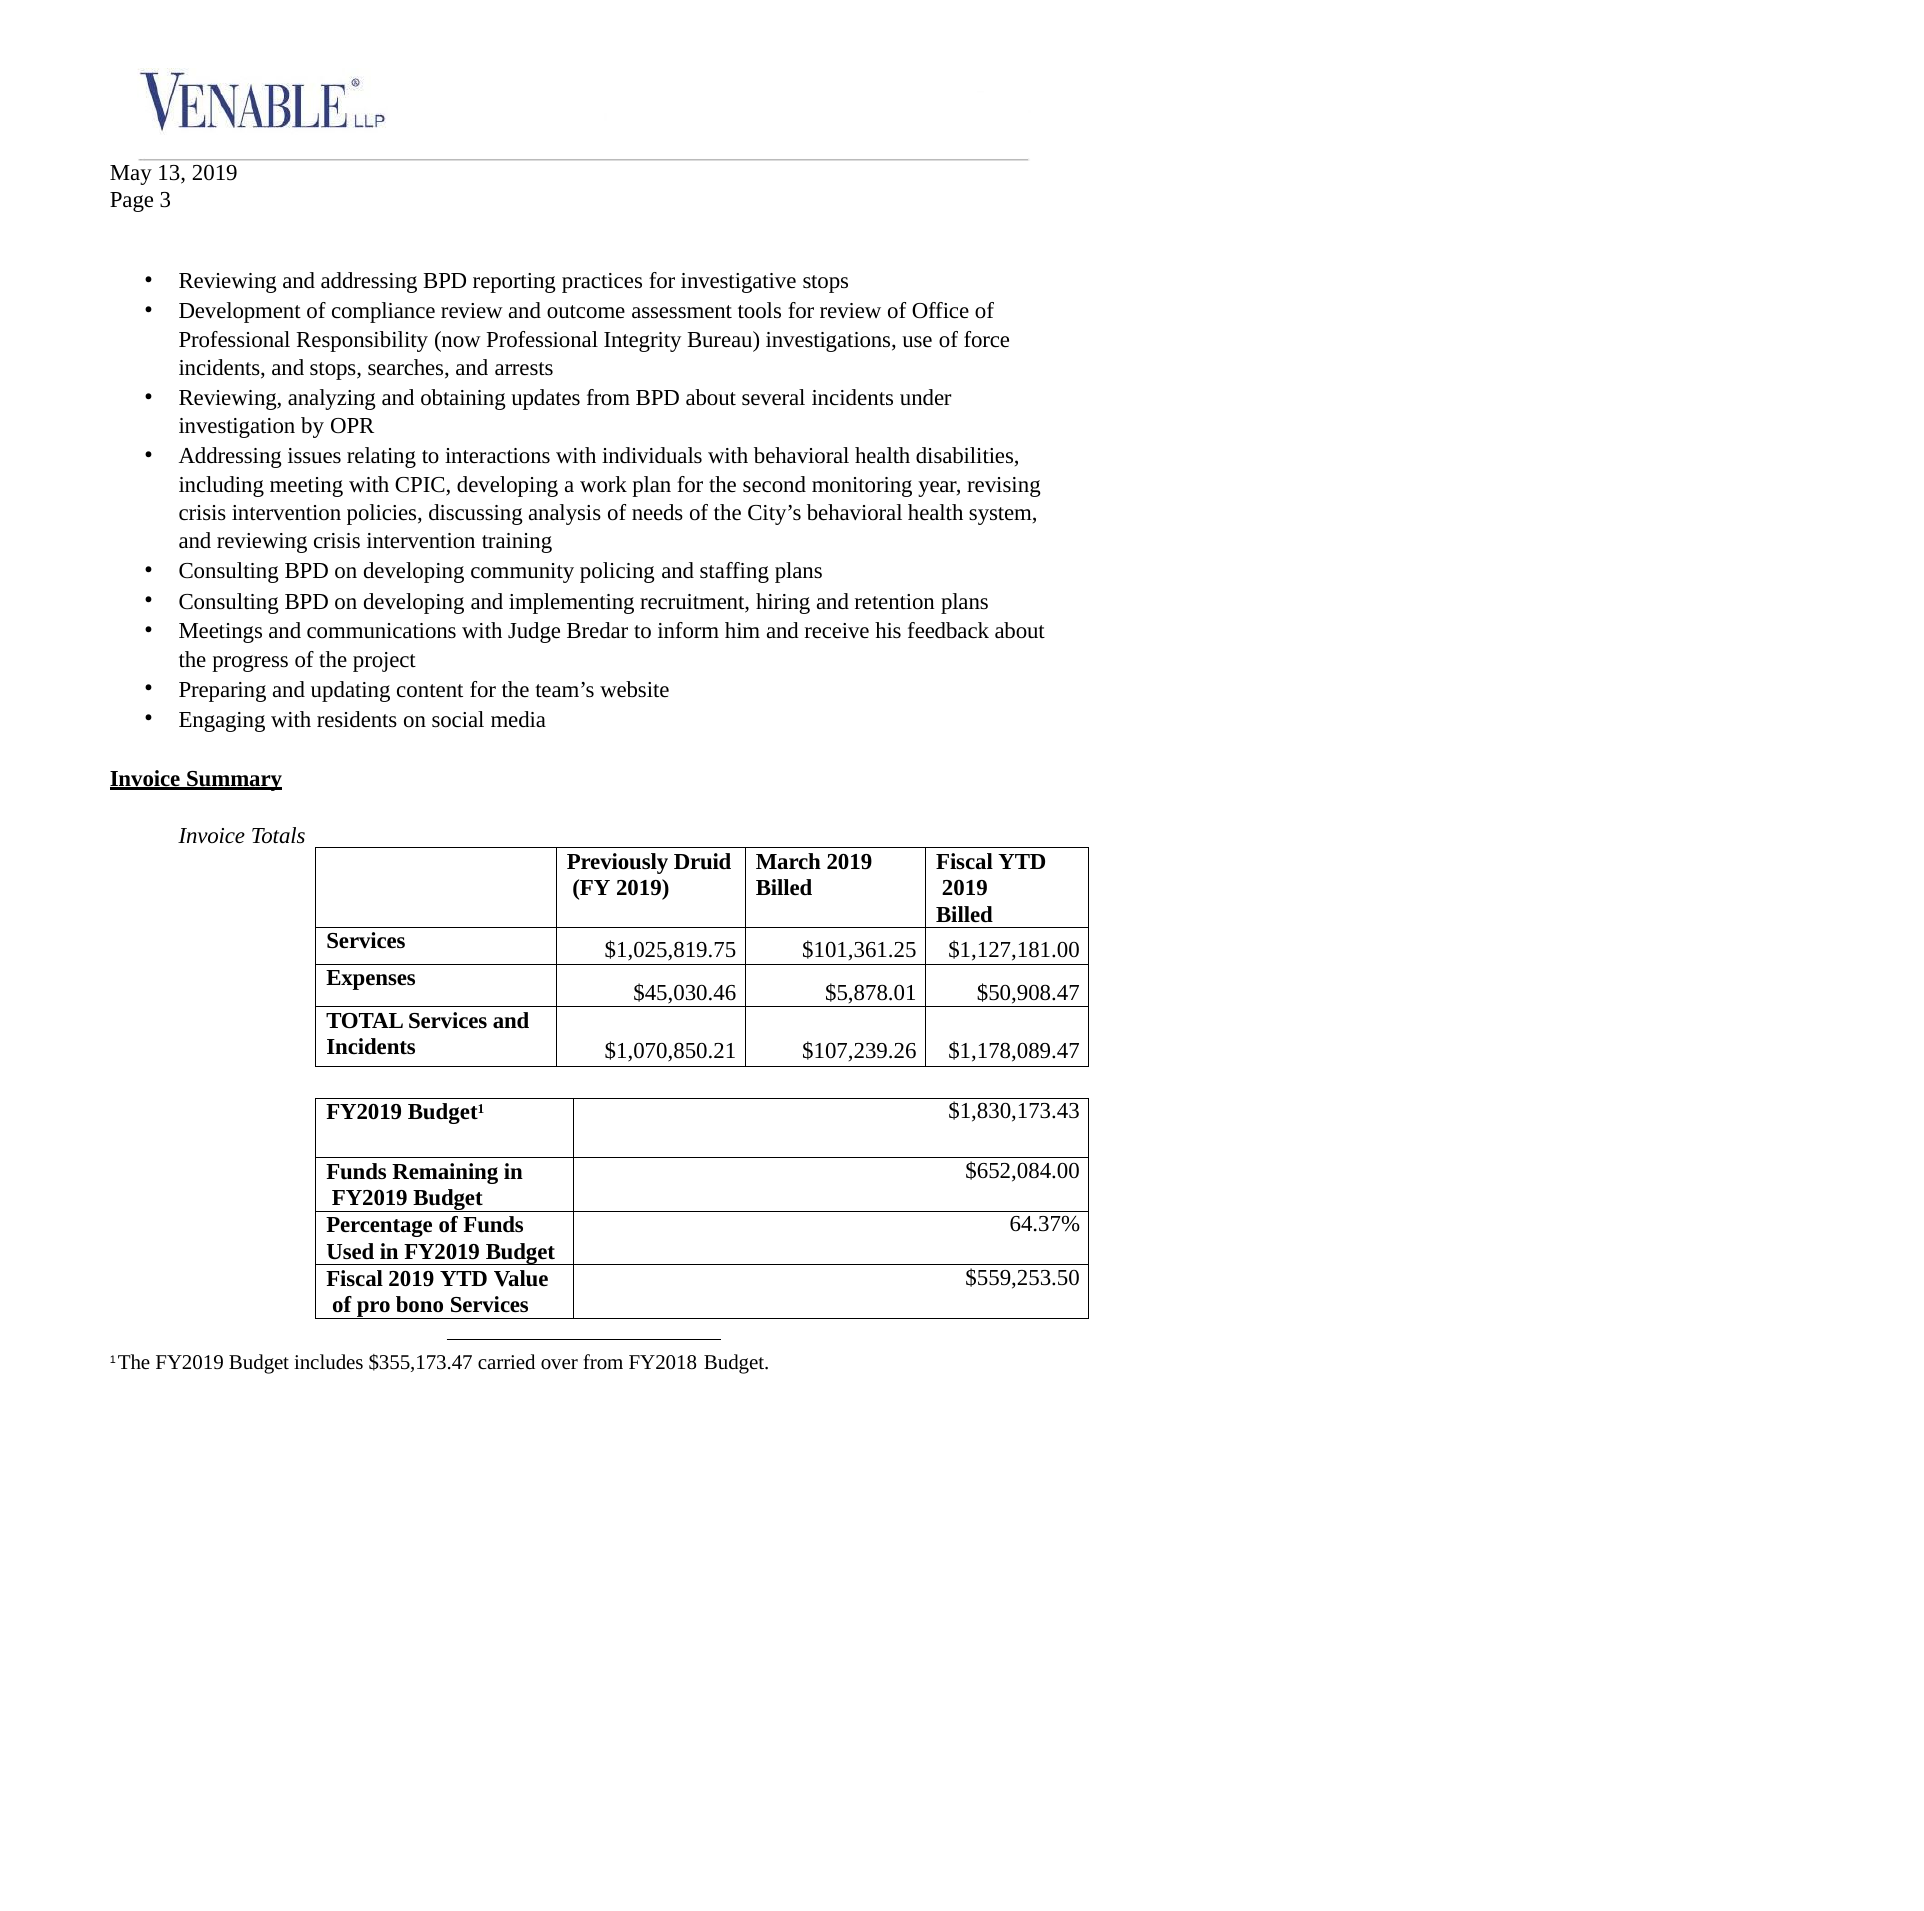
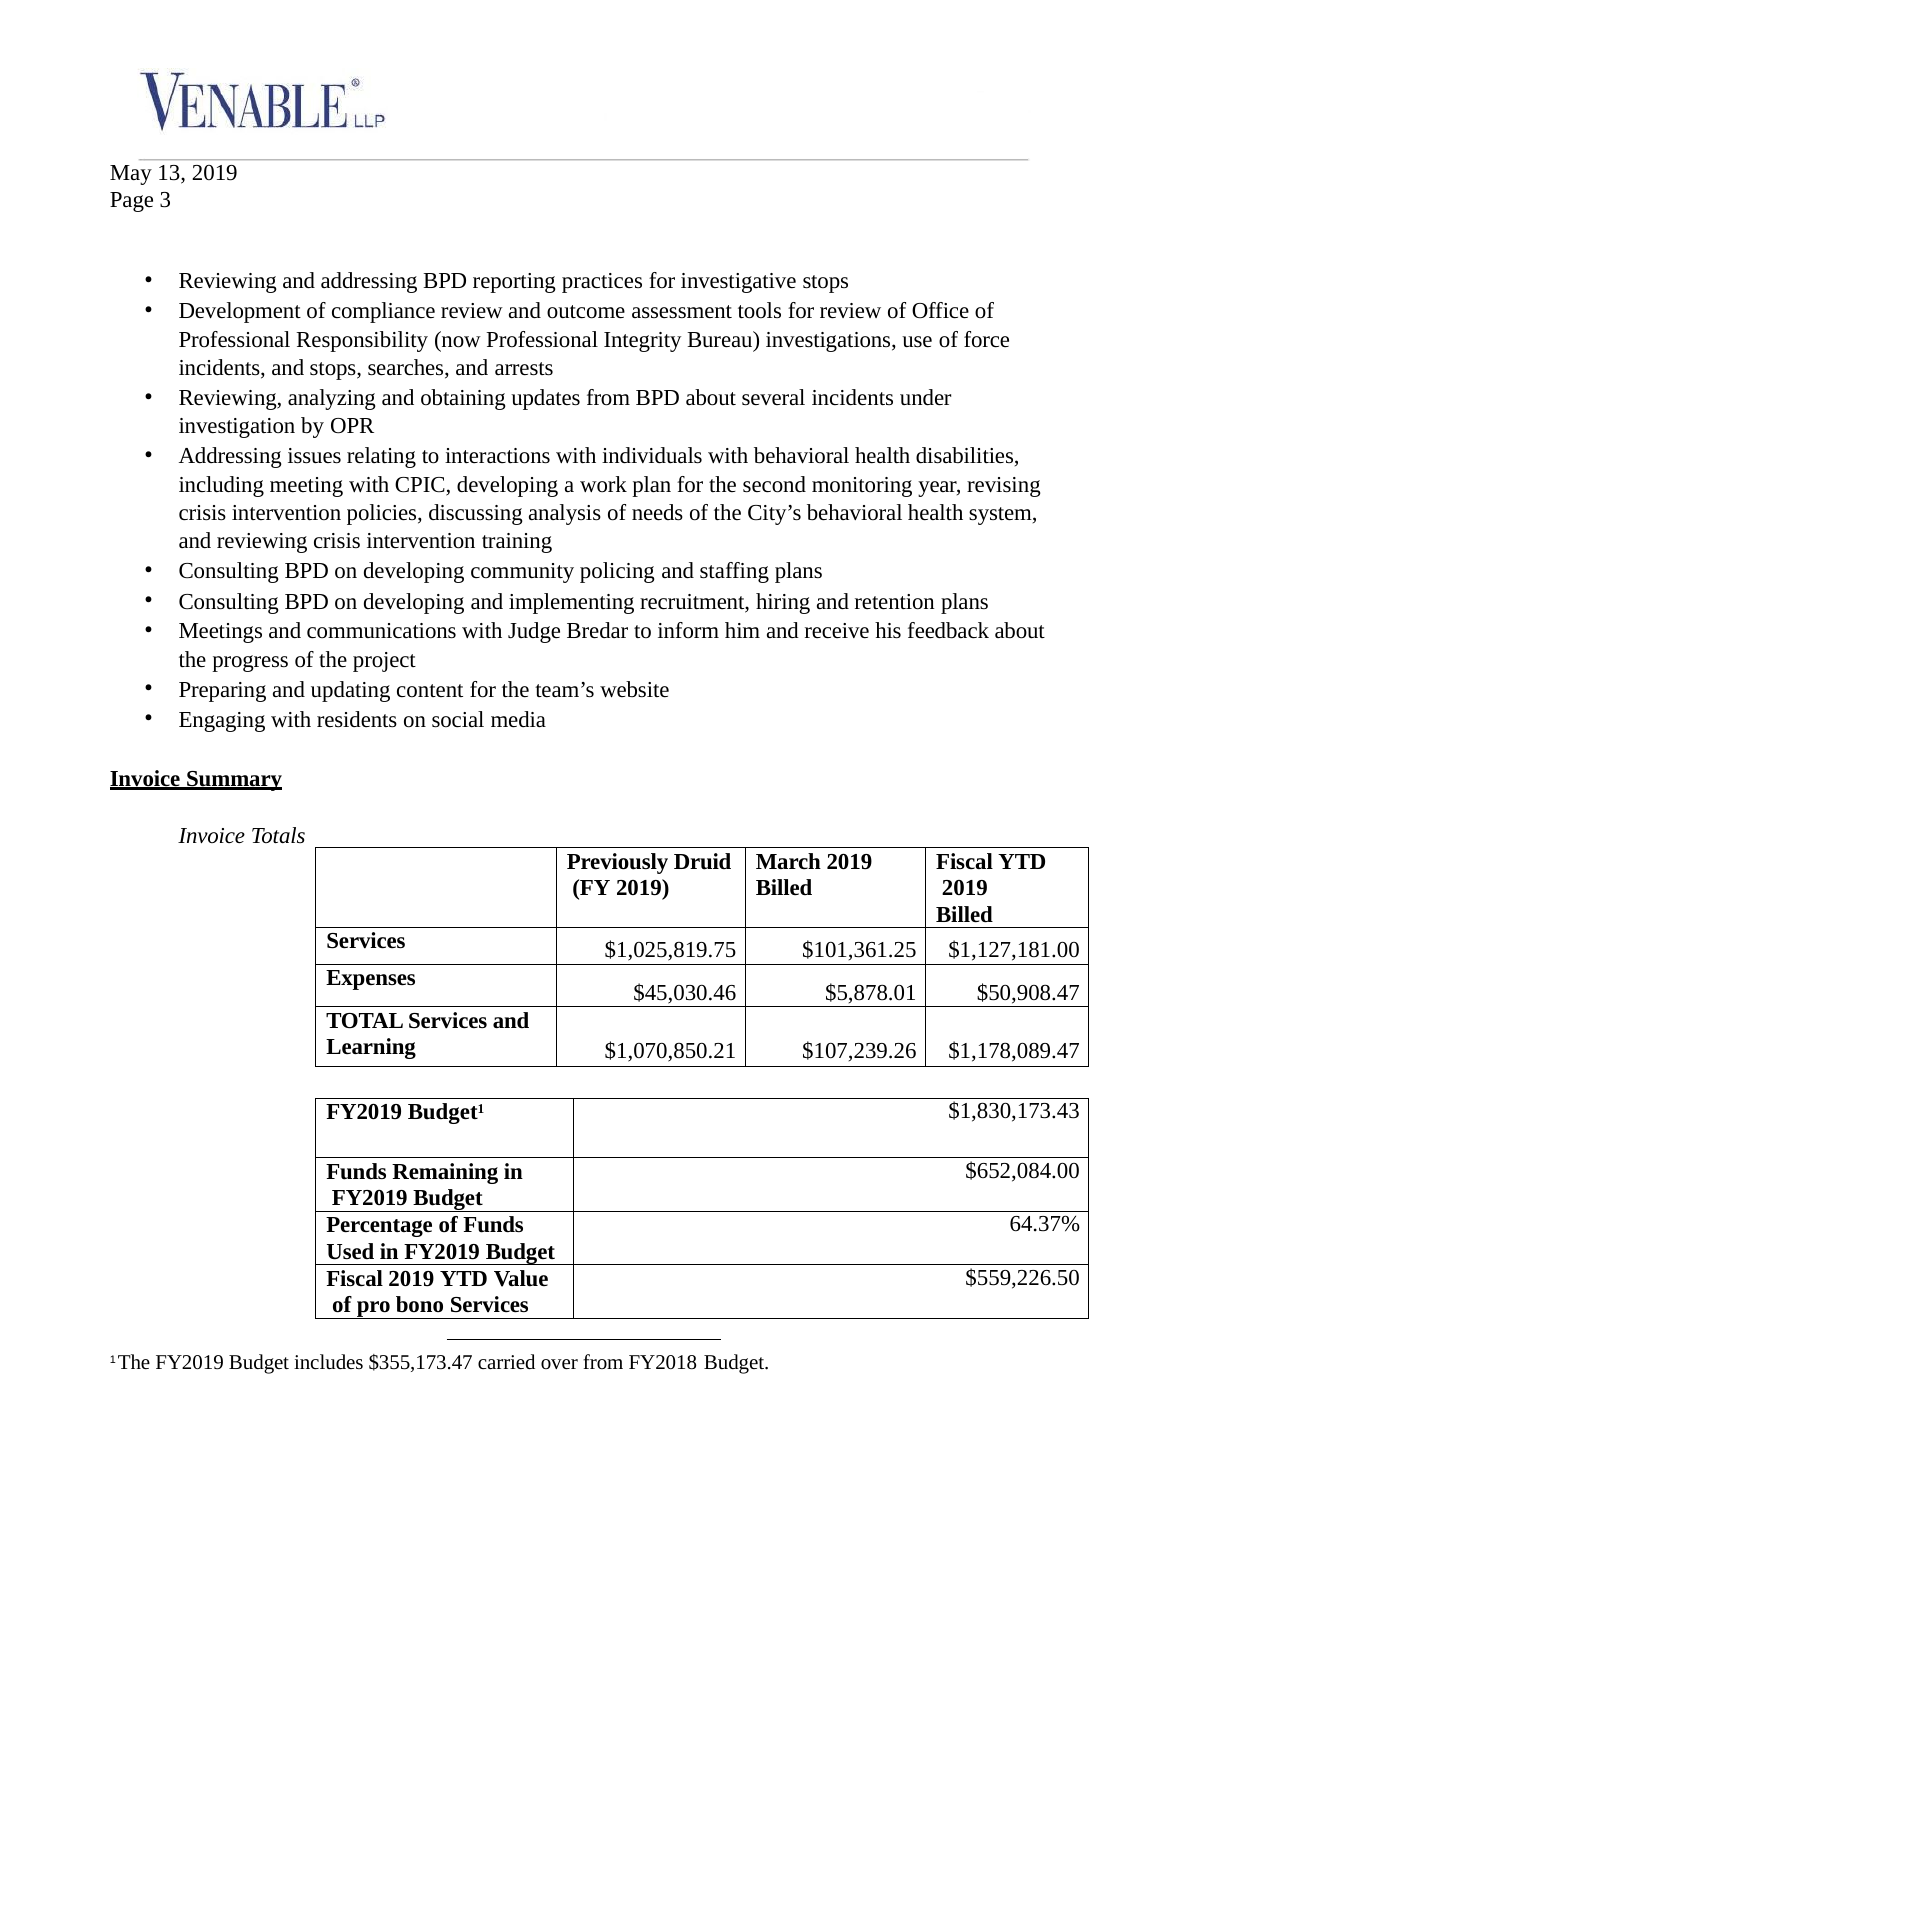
Incidents at (371, 1047): Incidents -> Learning
$559,253.50: $559,253.50 -> $559,226.50
